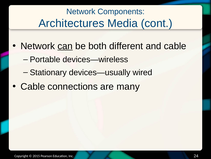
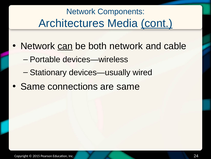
cont underline: none -> present
both different: different -> network
Cable at (33, 86): Cable -> Same
are many: many -> same
